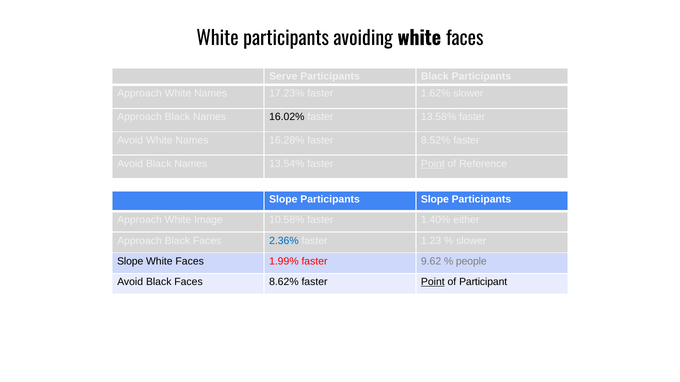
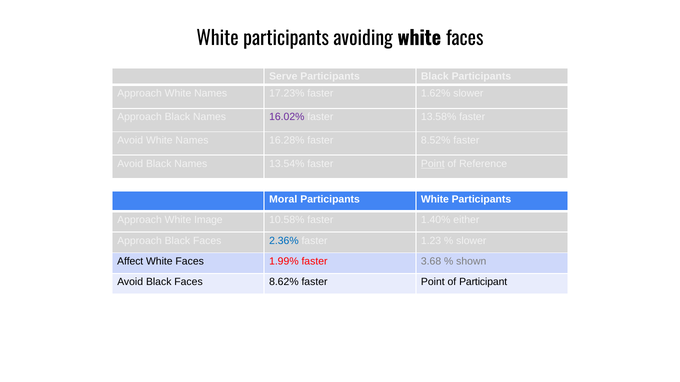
16.02% colour: black -> purple
Slope at (283, 200): Slope -> Moral
Participants Slope: Slope -> White
Slope at (130, 262): Slope -> Affect
9.62: 9.62 -> 3.68
people: people -> shown
Point at (433, 282) underline: present -> none
